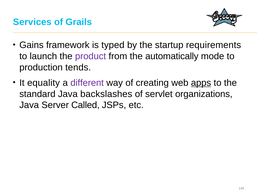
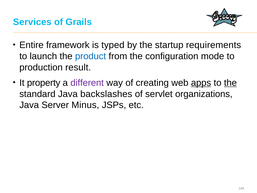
Gains: Gains -> Entire
product colour: purple -> blue
automatically: automatically -> configuration
tends: tends -> result
equality: equality -> property
the at (230, 83) underline: none -> present
Called: Called -> Minus
